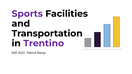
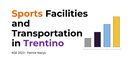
Sports colour: purple -> orange
